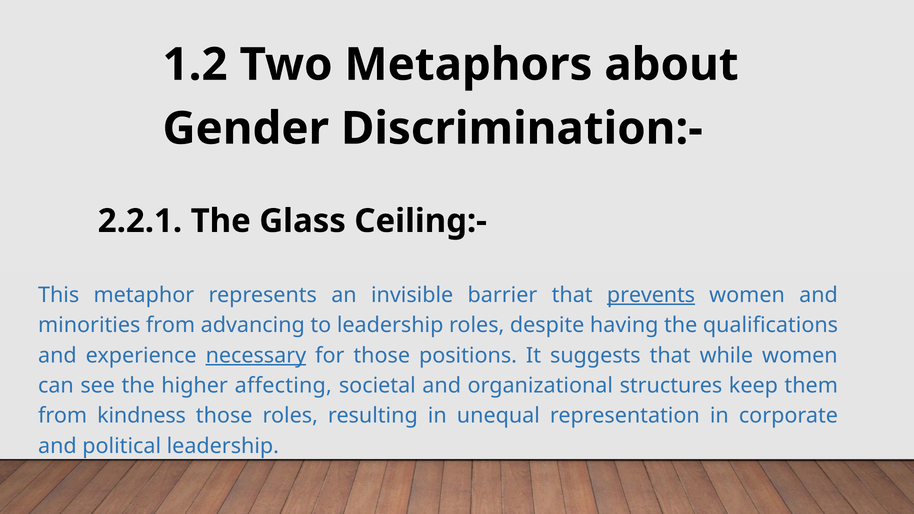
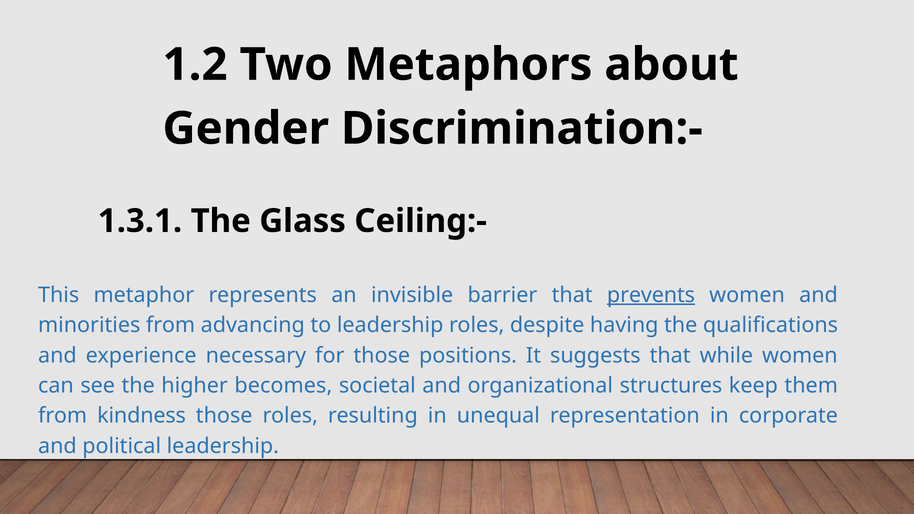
2.2.1: 2.2.1 -> 1.3.1
necessary underline: present -> none
affecting: affecting -> becomes
